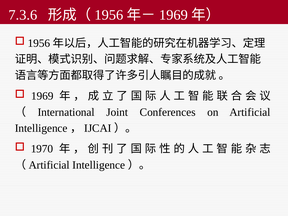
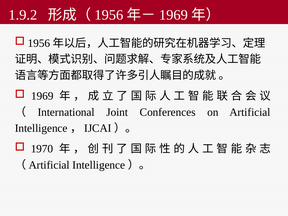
7.3.6: 7.3.6 -> 1.9.2
